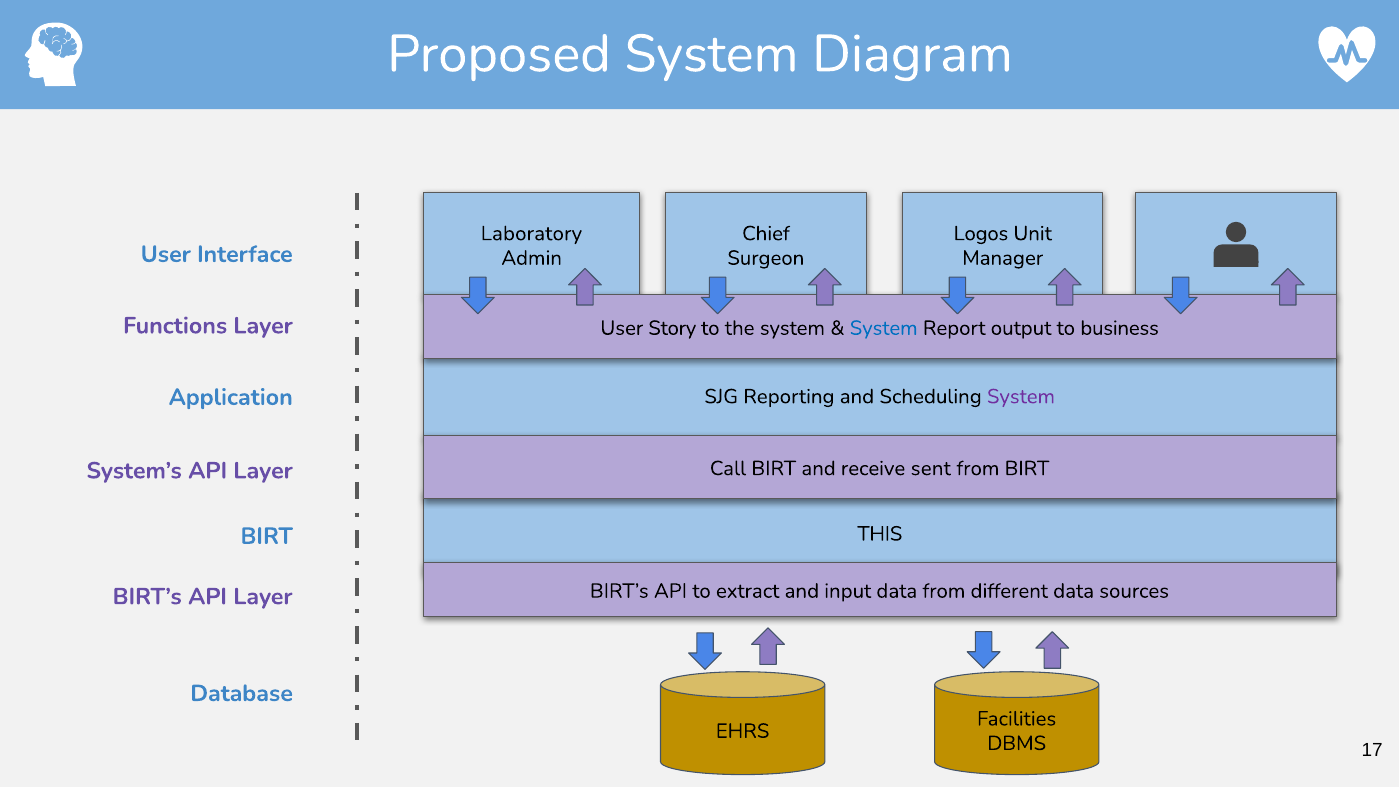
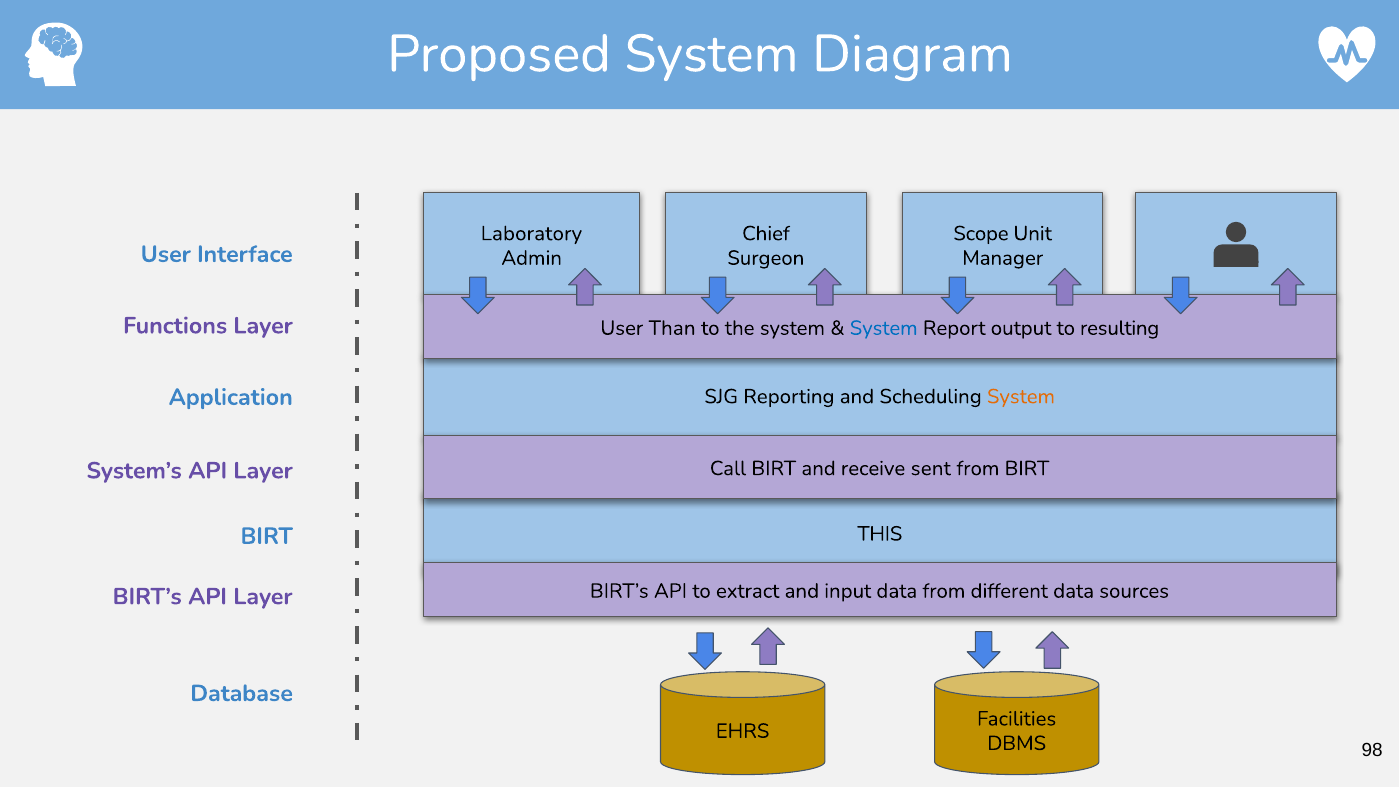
Logos: Logos -> Scope
Story: Story -> Than
business: business -> resulting
System at (1021, 396) colour: purple -> orange
17: 17 -> 98
